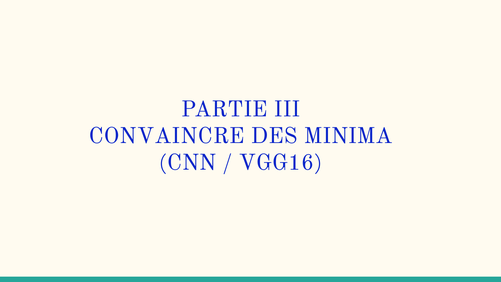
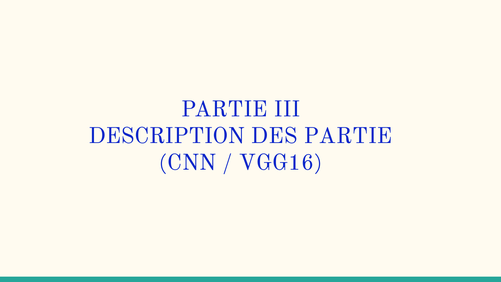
CONVAINCRE: CONVAINCRE -> DESCRIPTION
DES MINIMA: MINIMA -> PARTIE
